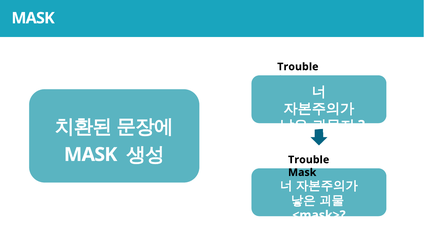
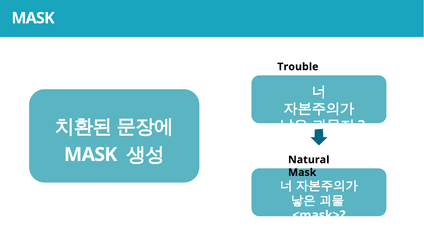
Trouble at (309, 160): Trouble -> Natural
